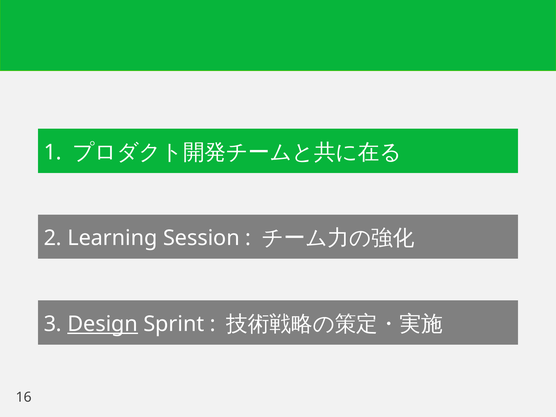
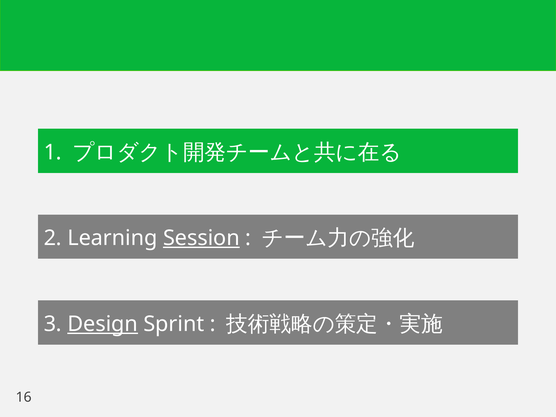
Session underline: none -> present
